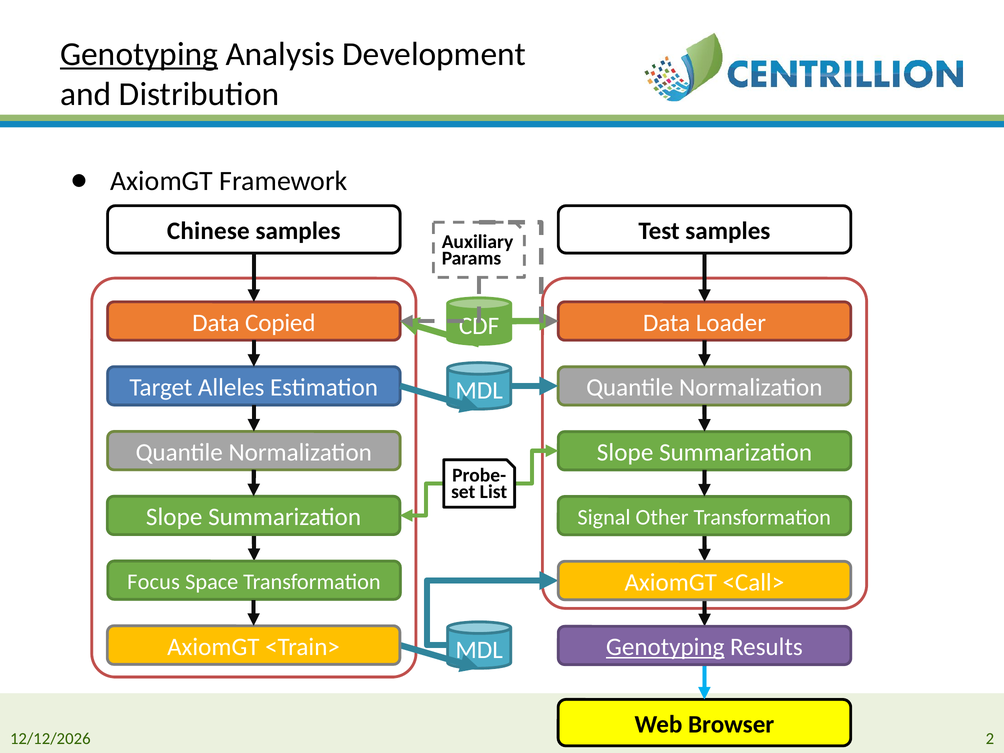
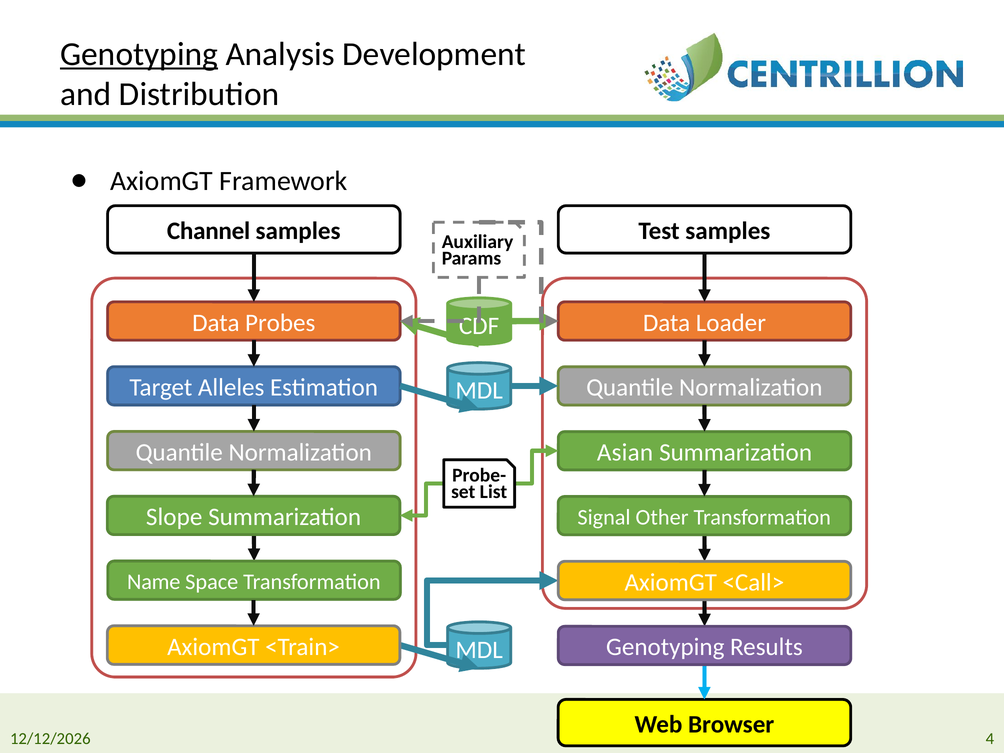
Chinese: Chinese -> Channel
Copied: Copied -> Probes
Slope at (625, 453): Slope -> Asian
Focus: Focus -> Name
Genotyping at (665, 647) underline: present -> none
2: 2 -> 4
